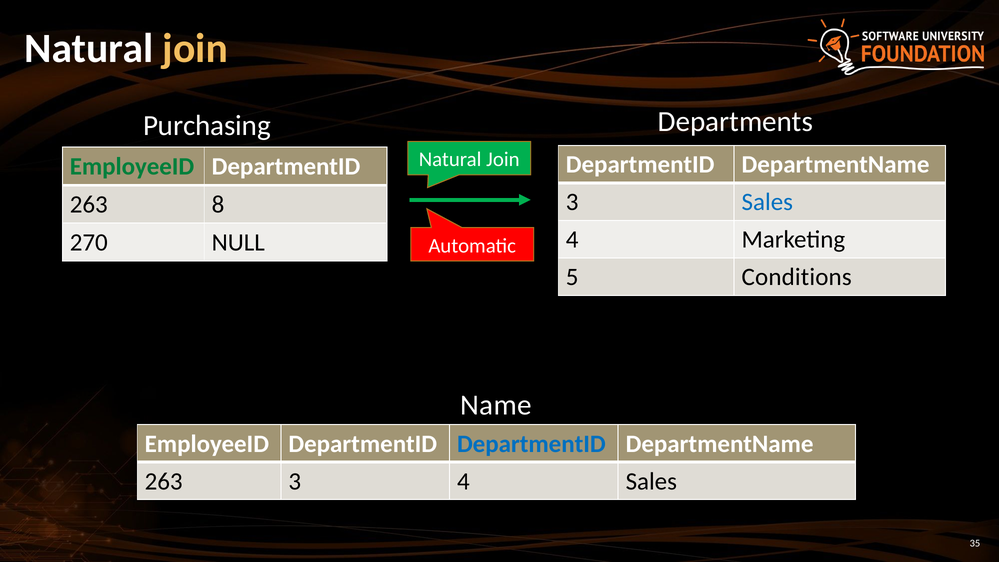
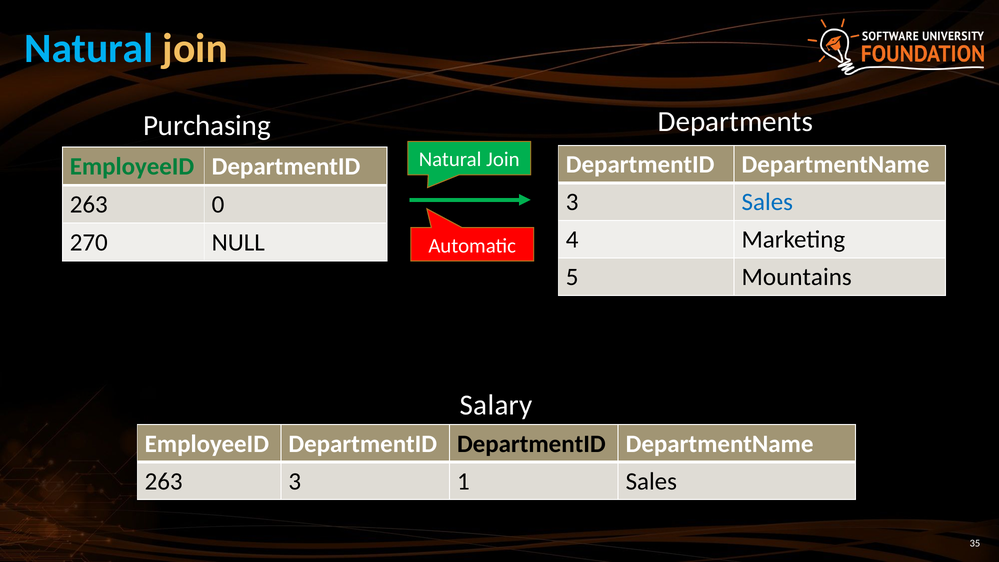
Natural at (89, 49) colour: white -> light blue
8: 8 -> 0
Conditions: Conditions -> Mountains
Name: Name -> Salary
DepartmentID at (531, 444) colour: blue -> black
3 4: 4 -> 1
